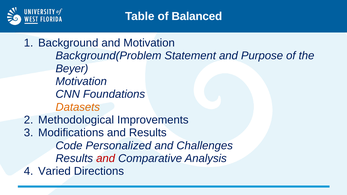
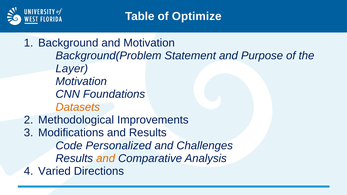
Balanced: Balanced -> Optimize
Beyer: Beyer -> Layer
and at (106, 159) colour: red -> orange
